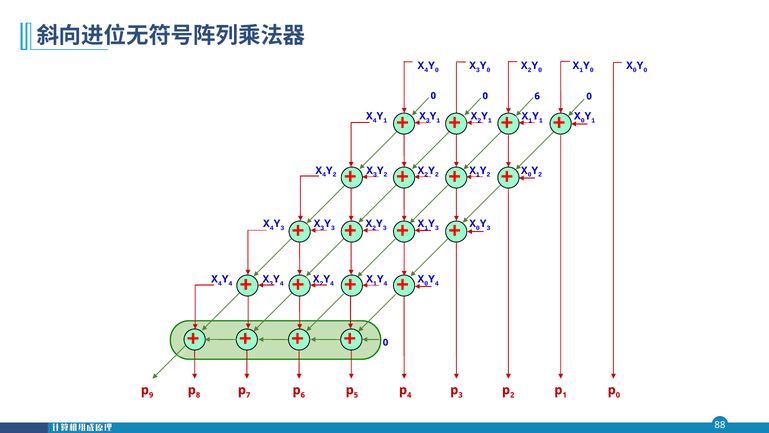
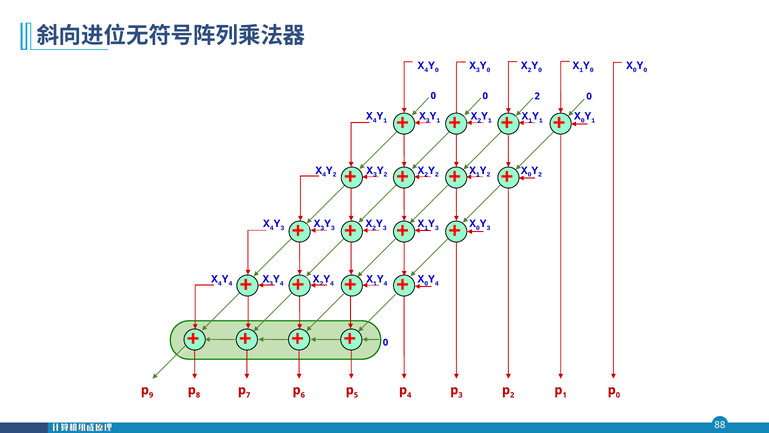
0 6: 6 -> 2
